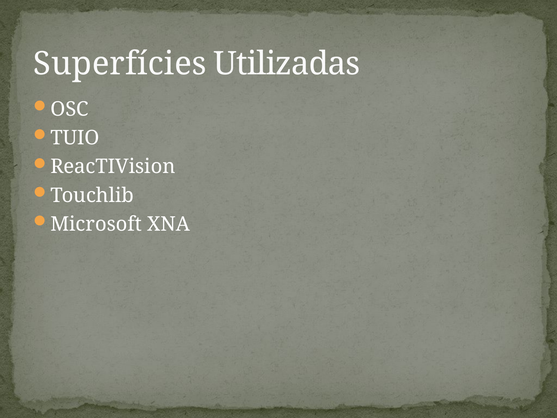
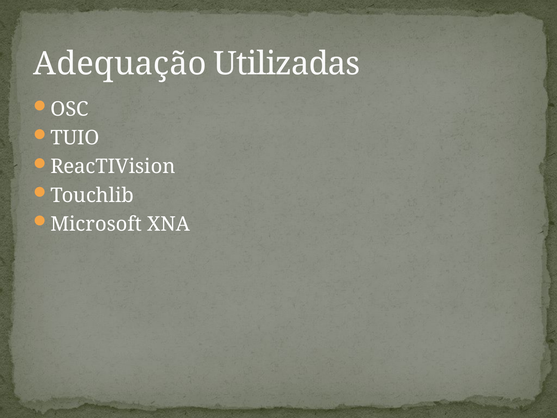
Superfícies: Superfícies -> Adequação
